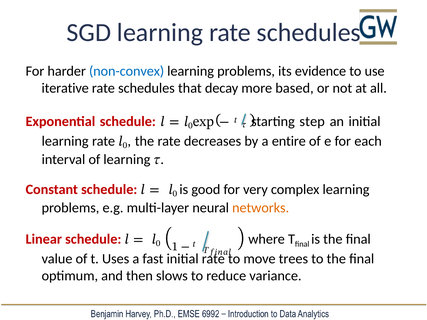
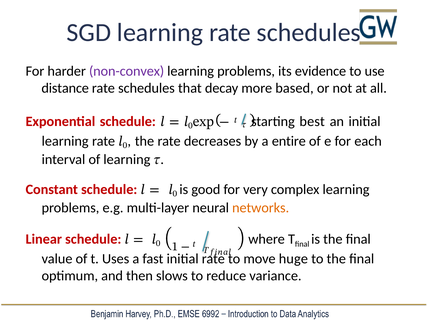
non-convex colour: blue -> purple
iterative: iterative -> distance
step: step -> best
trees: trees -> huge
